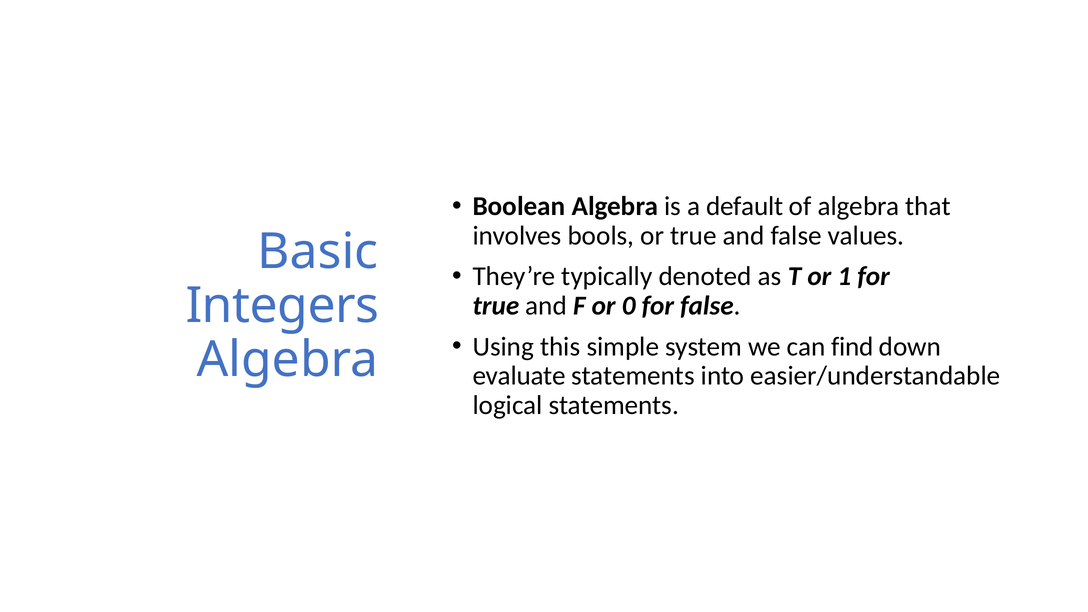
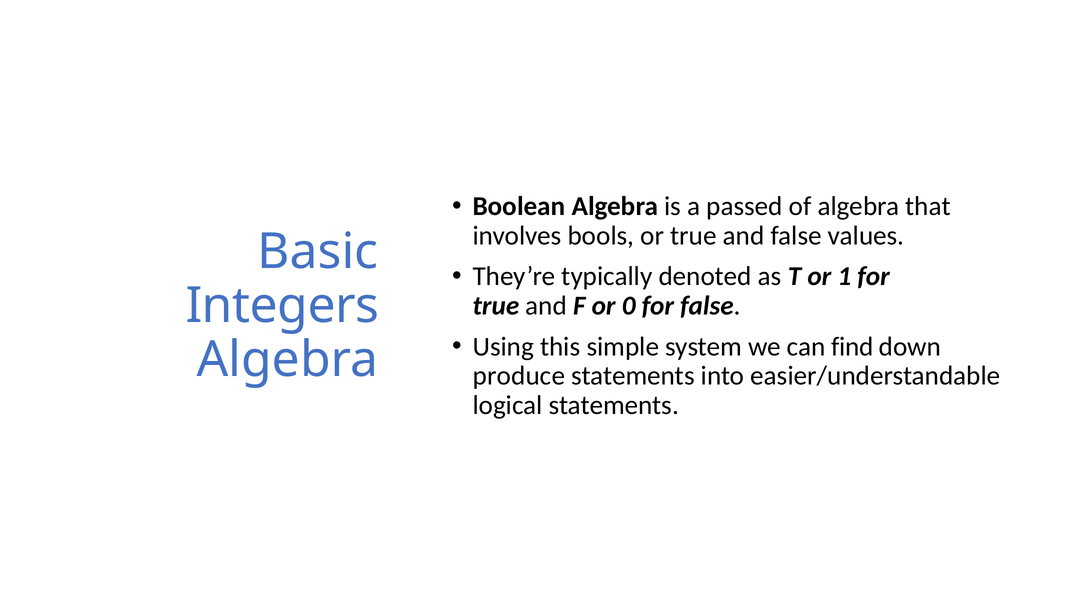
default: default -> passed
evaluate: evaluate -> produce
